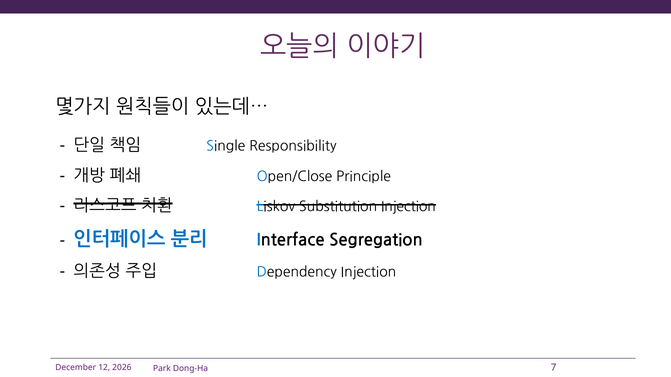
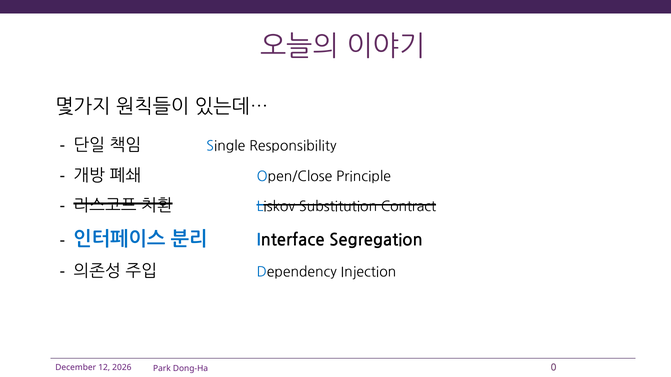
Substitution Injection: Injection -> Contract
7: 7 -> 0
